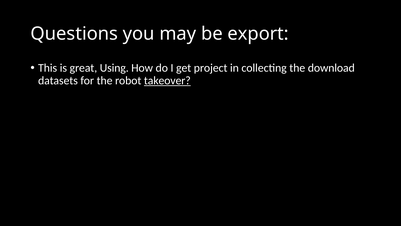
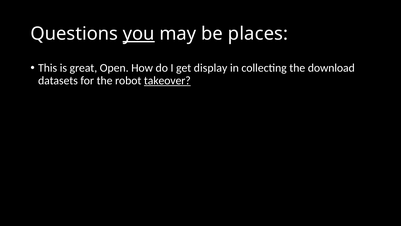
you underline: none -> present
export: export -> places
Using: Using -> Open
project: project -> display
